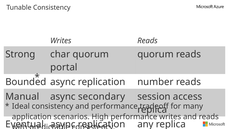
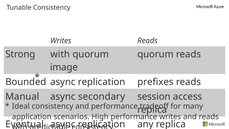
Strong char: char -> with
portal: portal -> image
number: number -> prefixes
